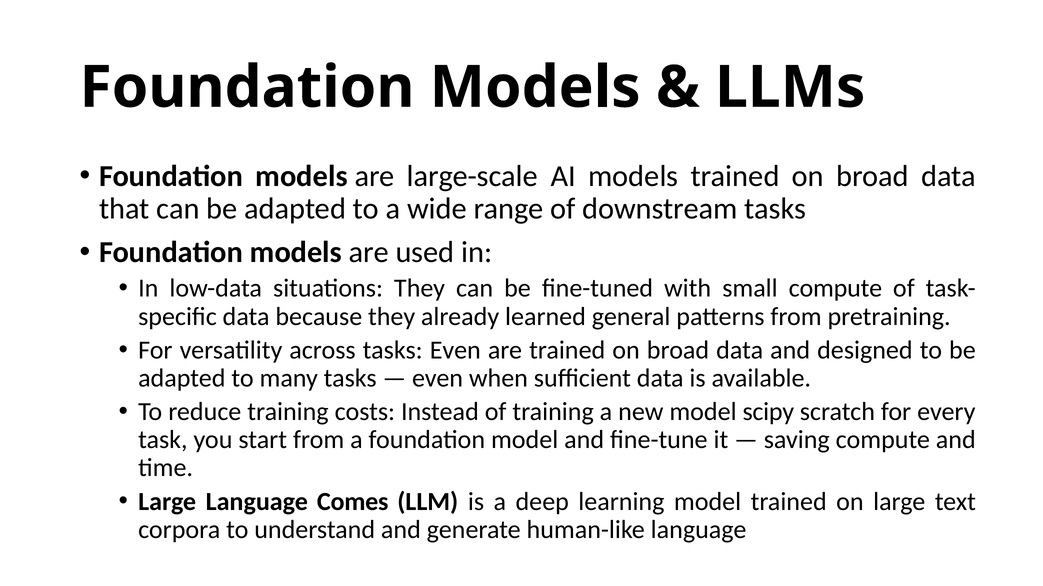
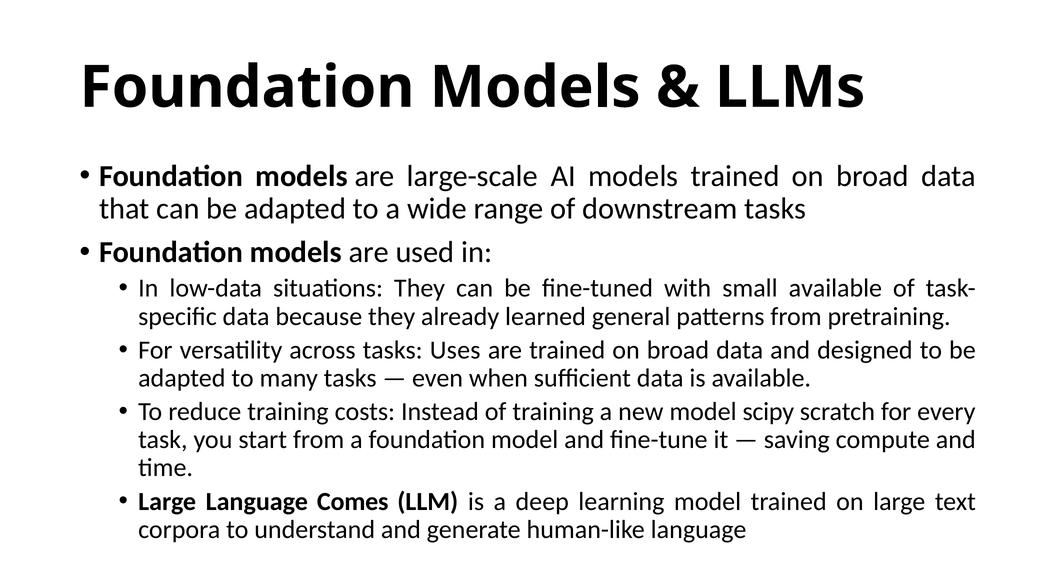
small compute: compute -> available
tasks Even: Even -> Uses
